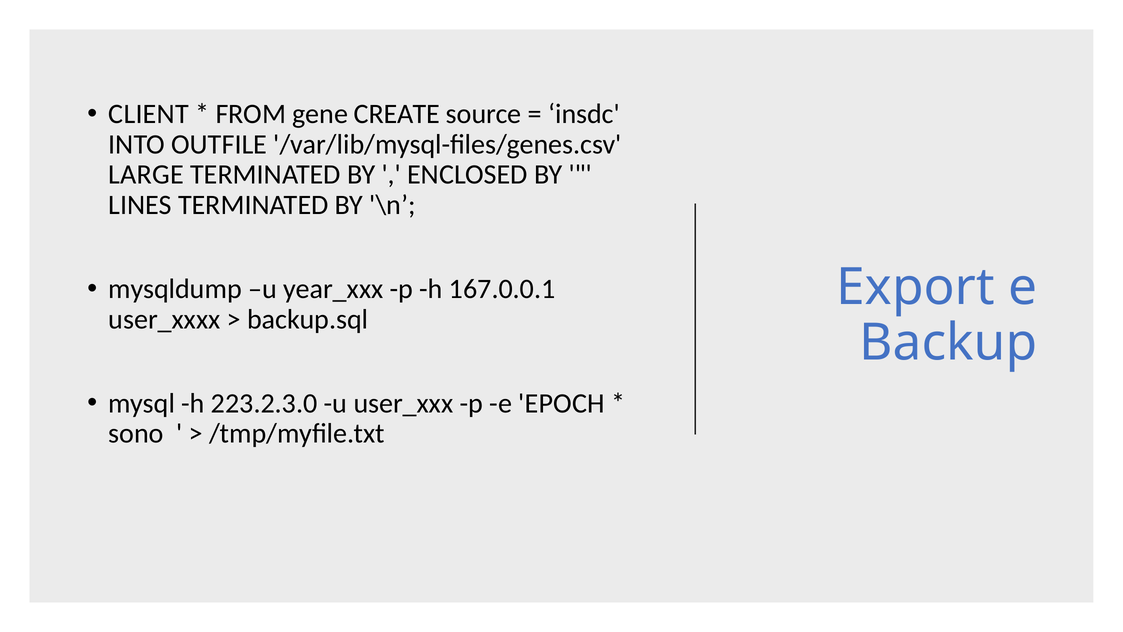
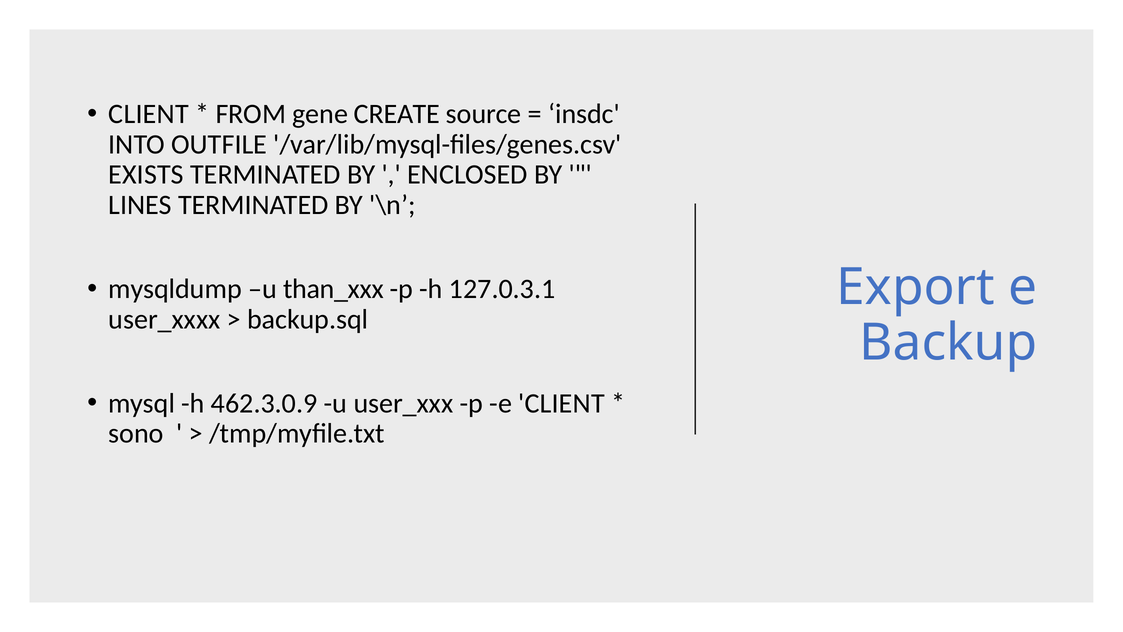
LARGE: LARGE -> EXISTS
year_xxx: year_xxx -> than_xxx
167.0.0.1: 167.0.0.1 -> 127.0.3.1
223.2.3.0: 223.2.3.0 -> 462.3.0.9
e EPOCH: EPOCH -> CLIENT
